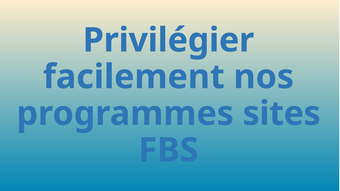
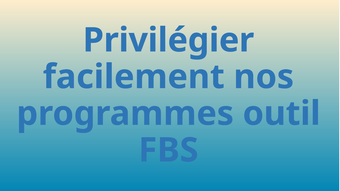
sites: sites -> outil
